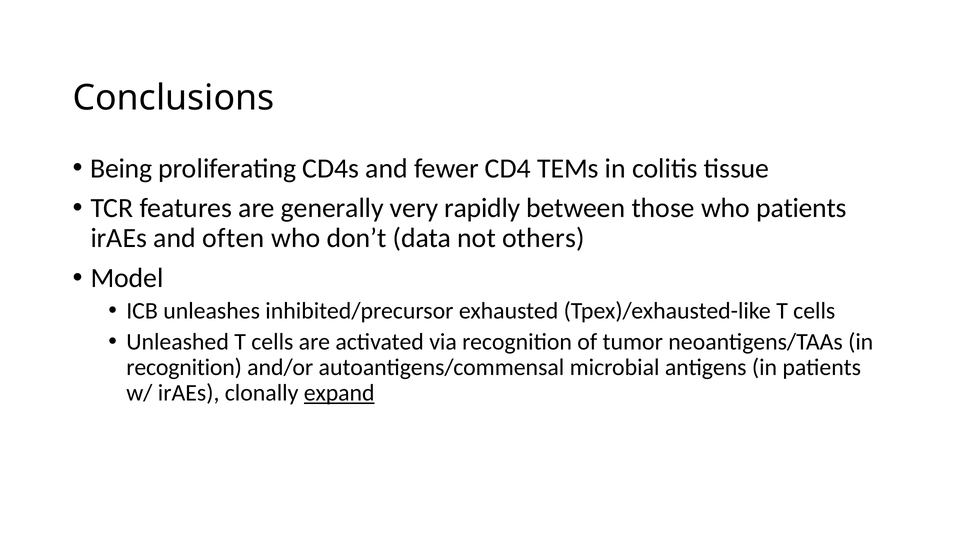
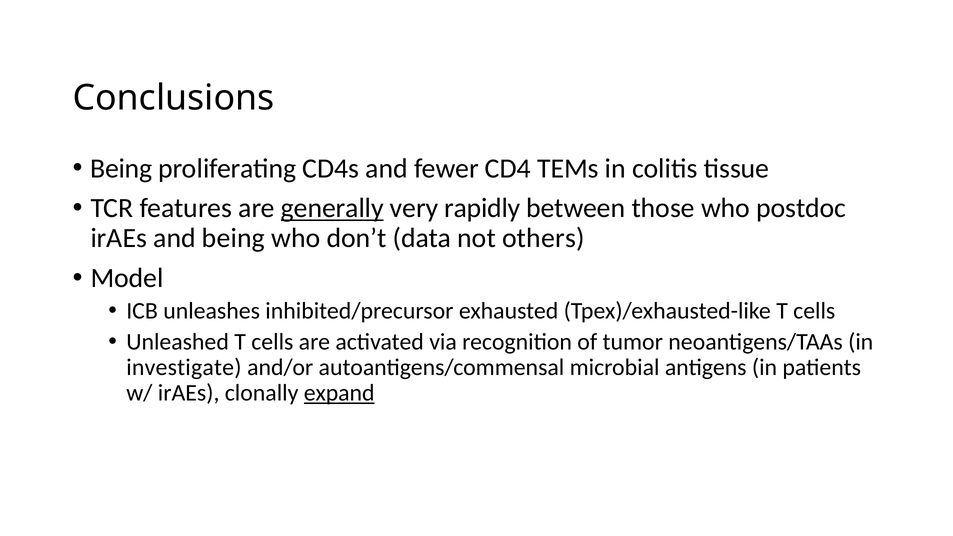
generally underline: none -> present
who patients: patients -> postdoc
and often: often -> being
recognition at (184, 367): recognition -> investigate
